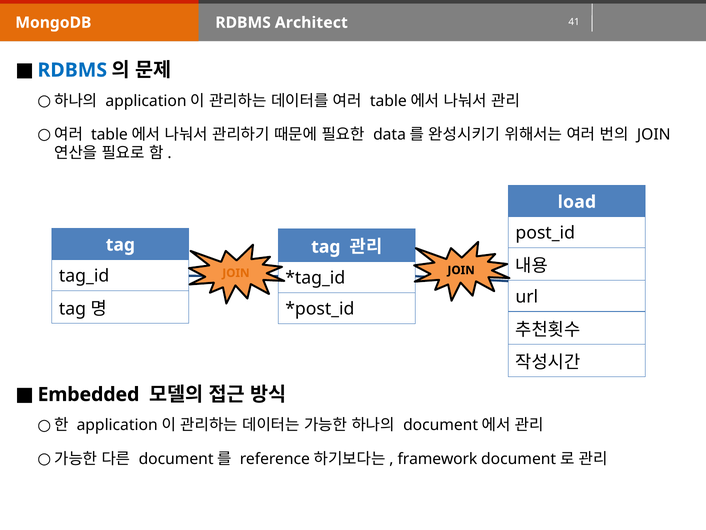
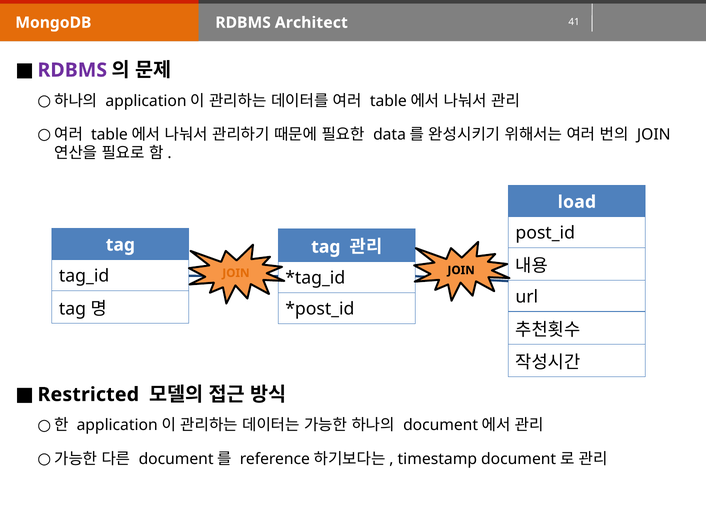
RDBMS at (72, 70) colour: blue -> purple
Embedded: Embedded -> Restricted
framework: framework -> timestamp
